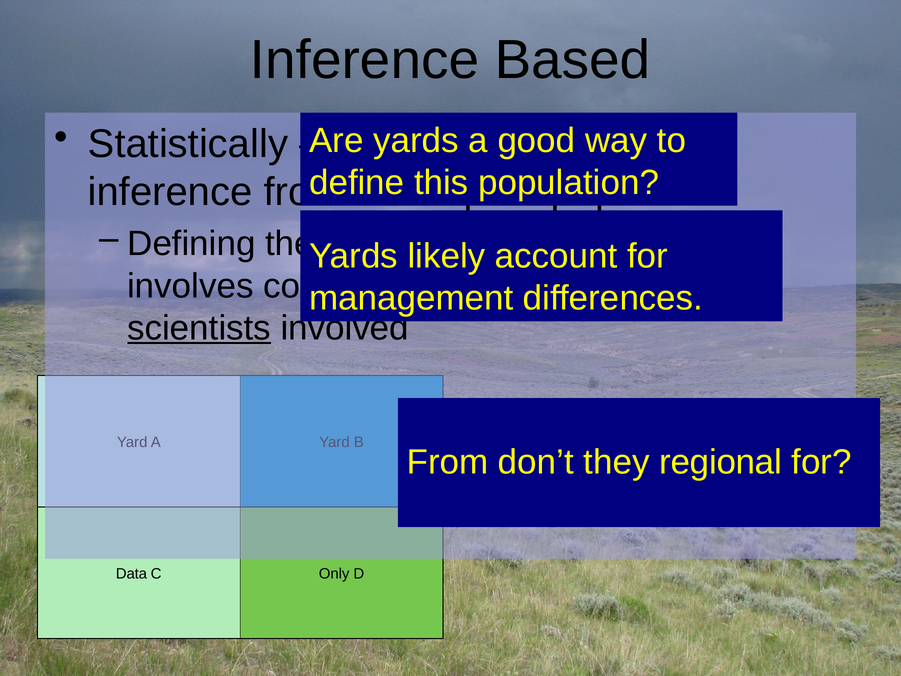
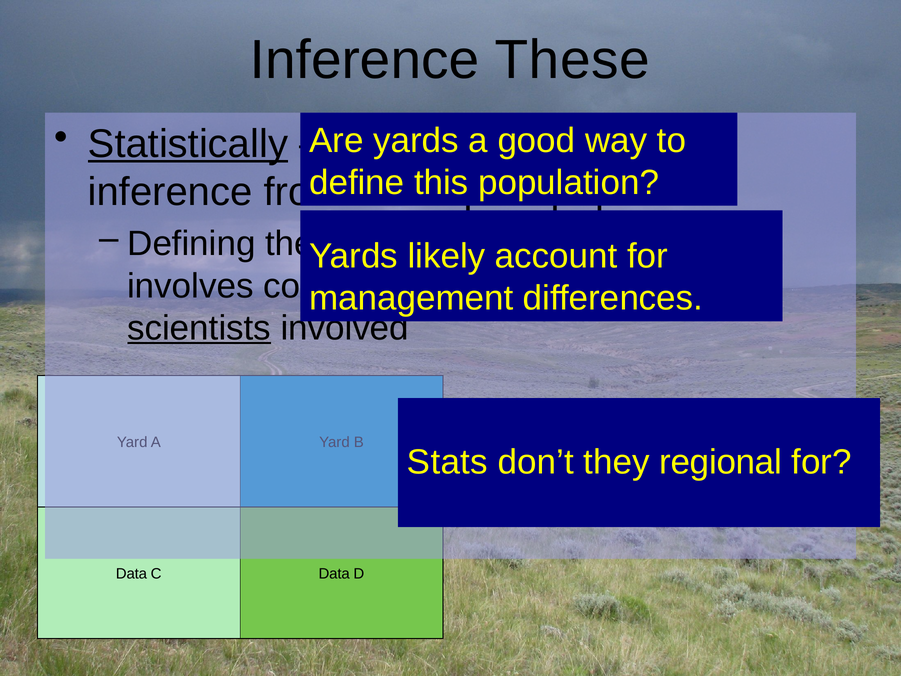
Based: Based -> These
Statistically underline: none -> present
From at (448, 462): From -> Stats
Only at (334, 574): Only -> Data
